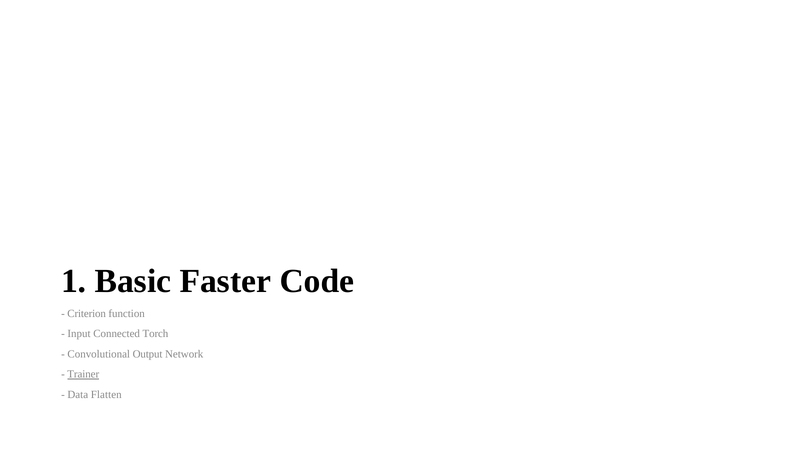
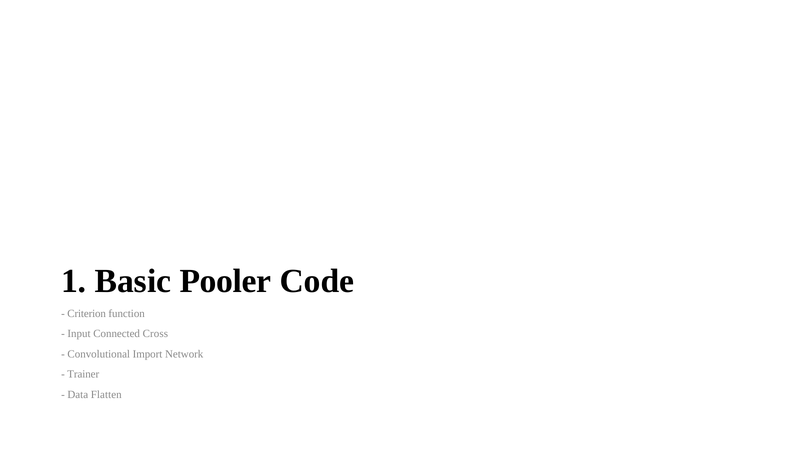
Faster: Faster -> Pooler
Torch: Torch -> Cross
Output: Output -> Import
Trainer underline: present -> none
